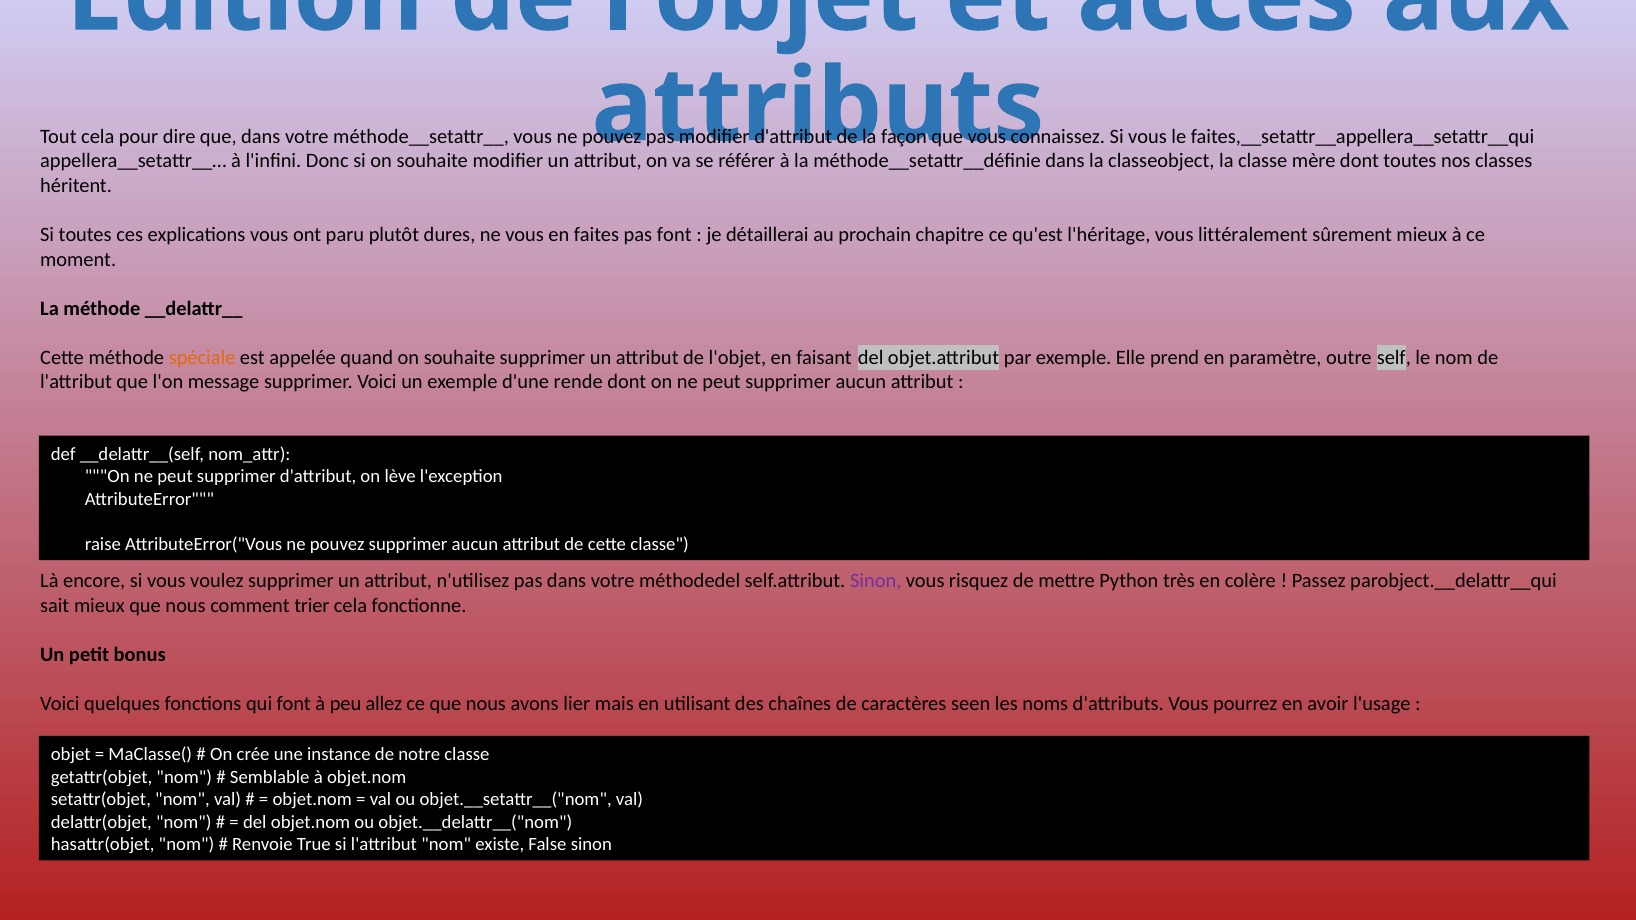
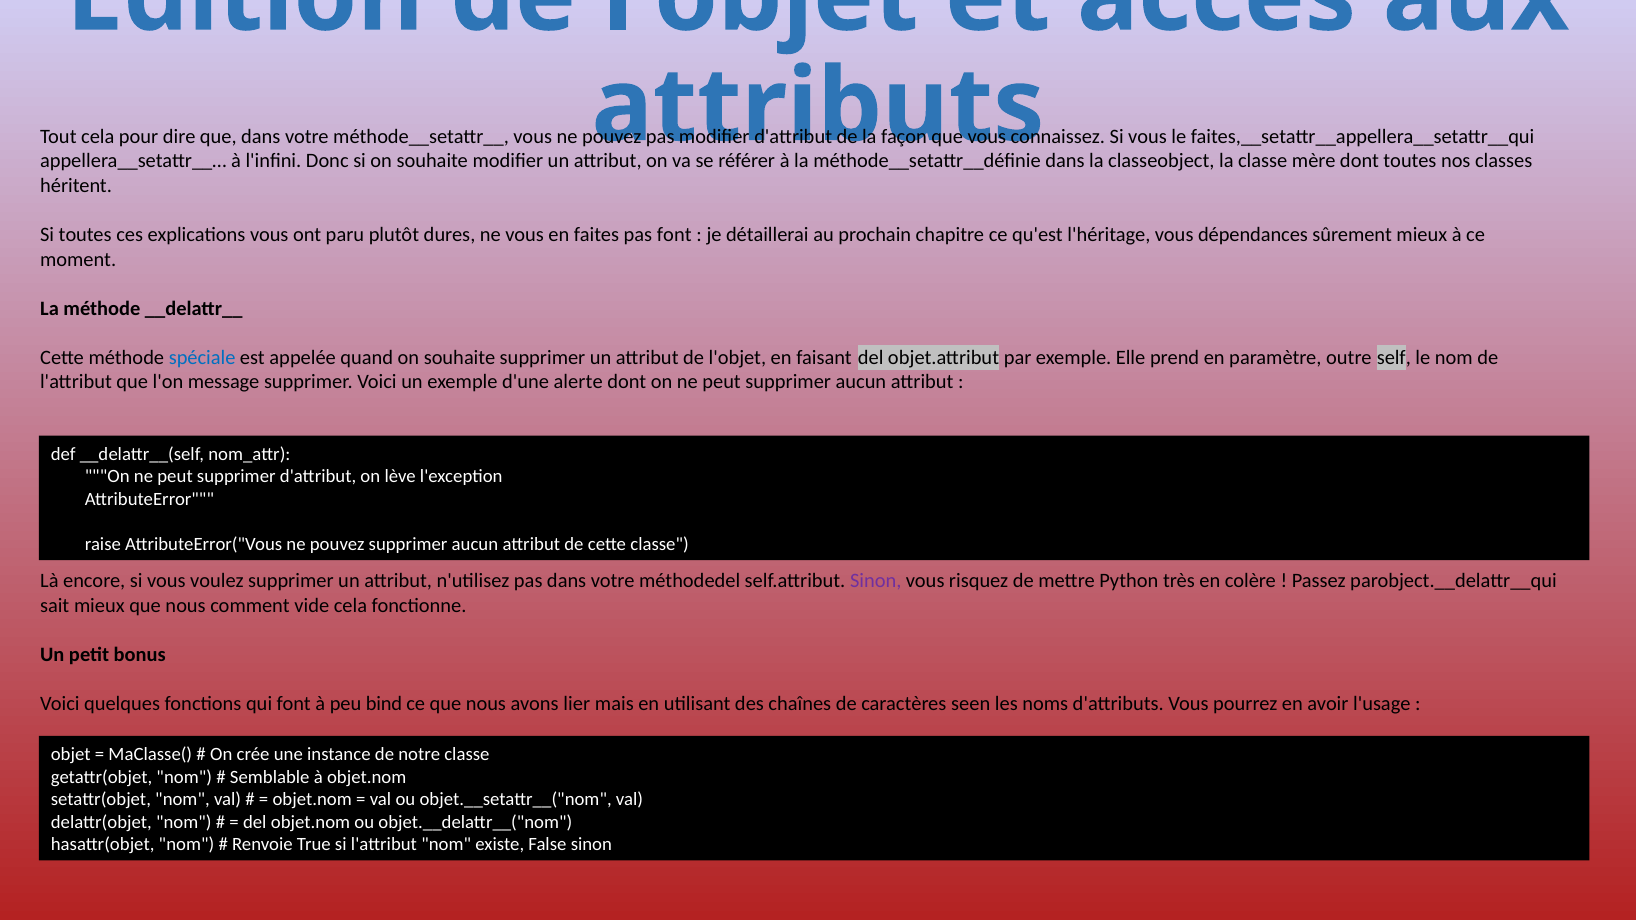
littéralement: littéralement -> dépendances
spéciale colour: orange -> blue
rende: rende -> alerte
trier: trier -> vide
allez: allez -> bind
